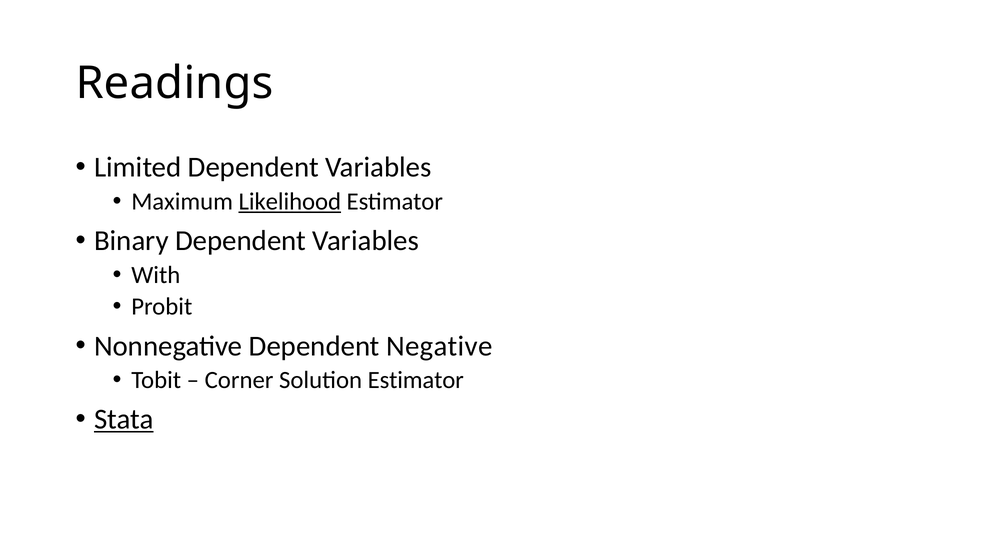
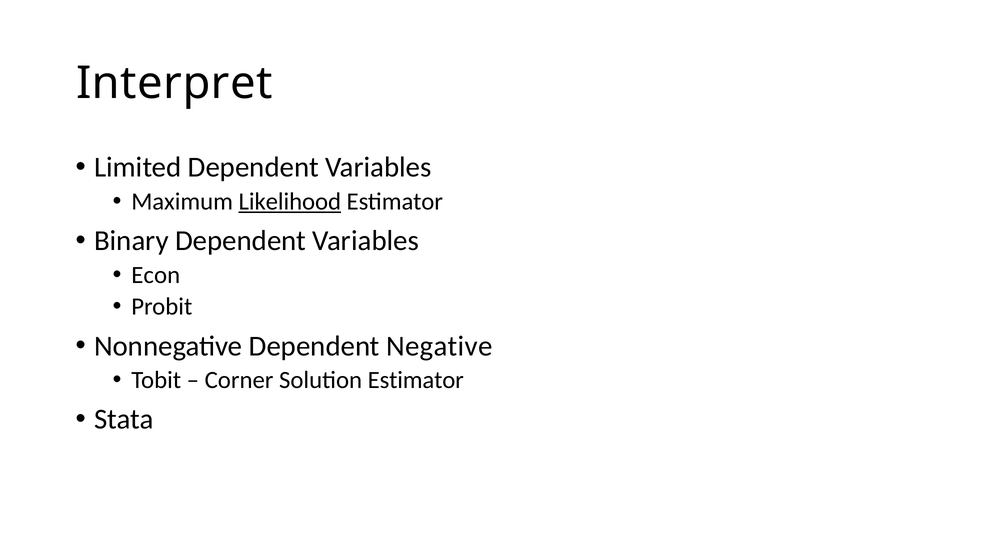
Readings: Readings -> Interpret
With: With -> Econ
Stata underline: present -> none
